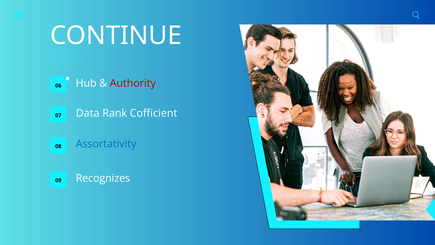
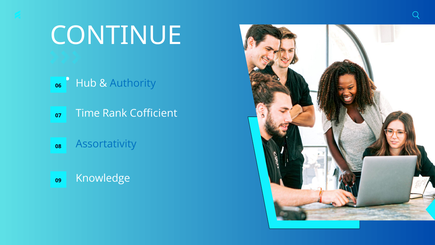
Authority colour: red -> blue
Data: Data -> Time
Recognizes: Recognizes -> Knowledge
